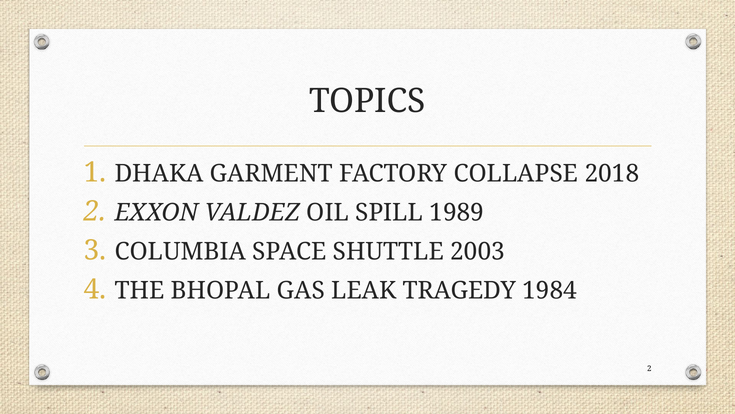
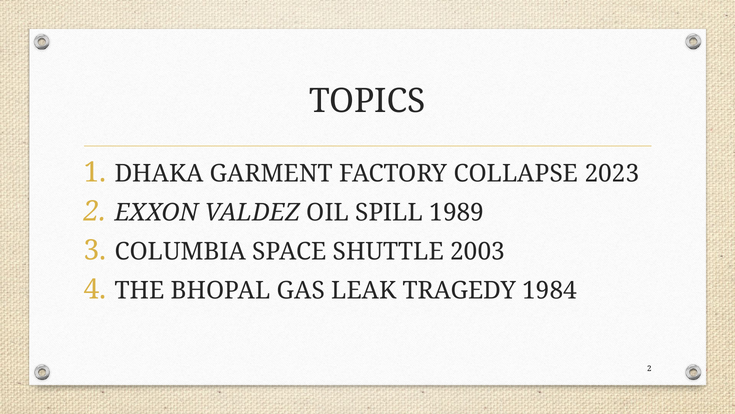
2018: 2018 -> 2023
